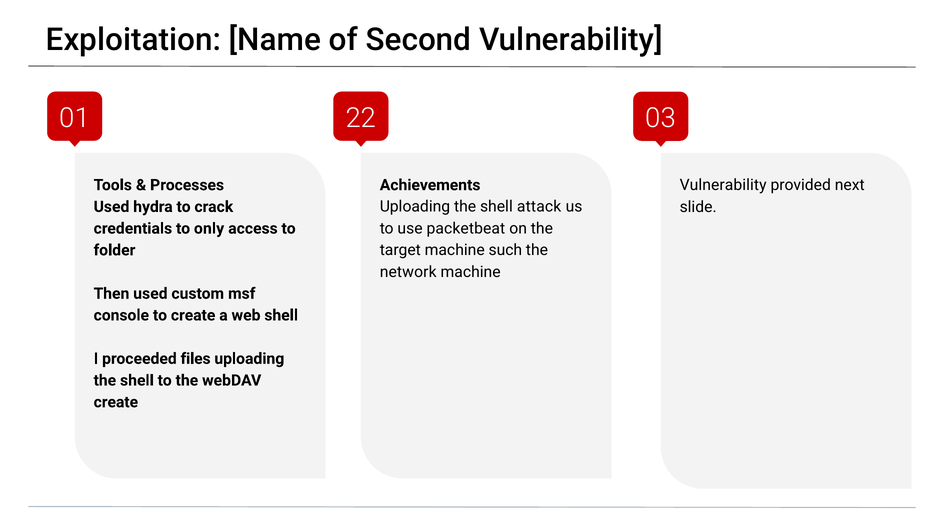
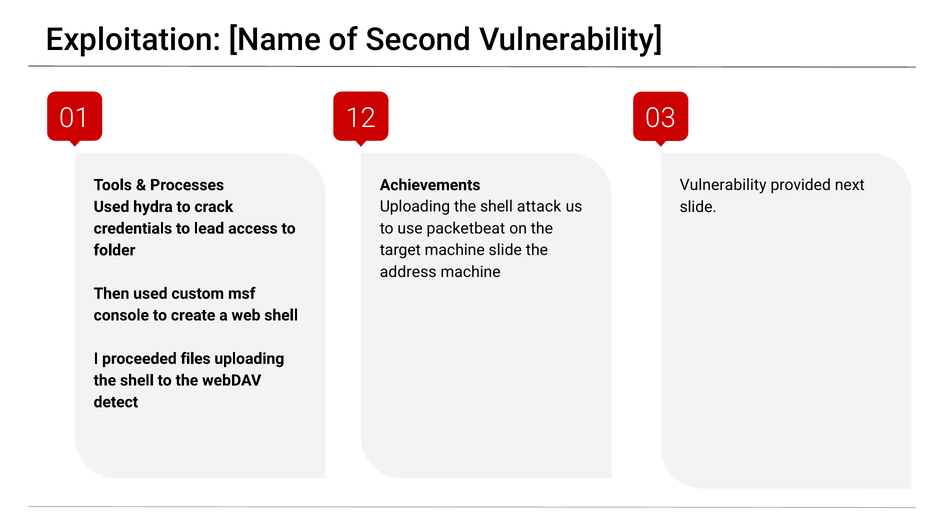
22: 22 -> 12
only: only -> lead
machine such: such -> slide
network: network -> address
create at (116, 402): create -> detect
